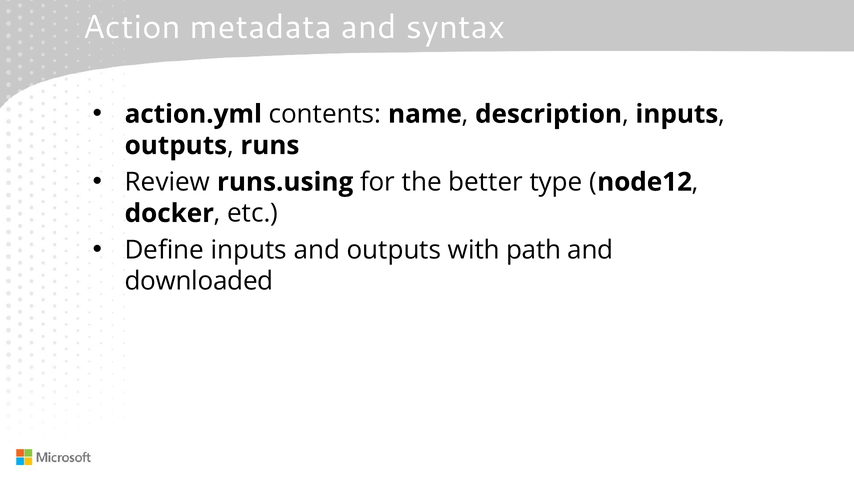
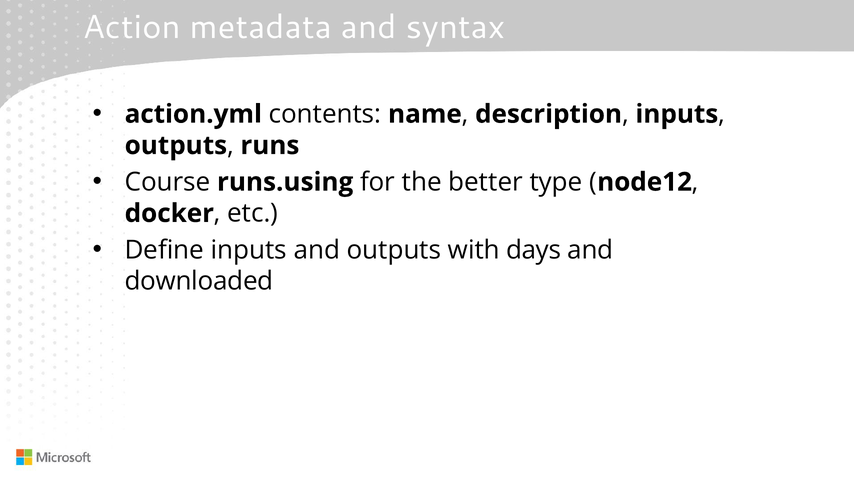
Review: Review -> Course
path: path -> days
